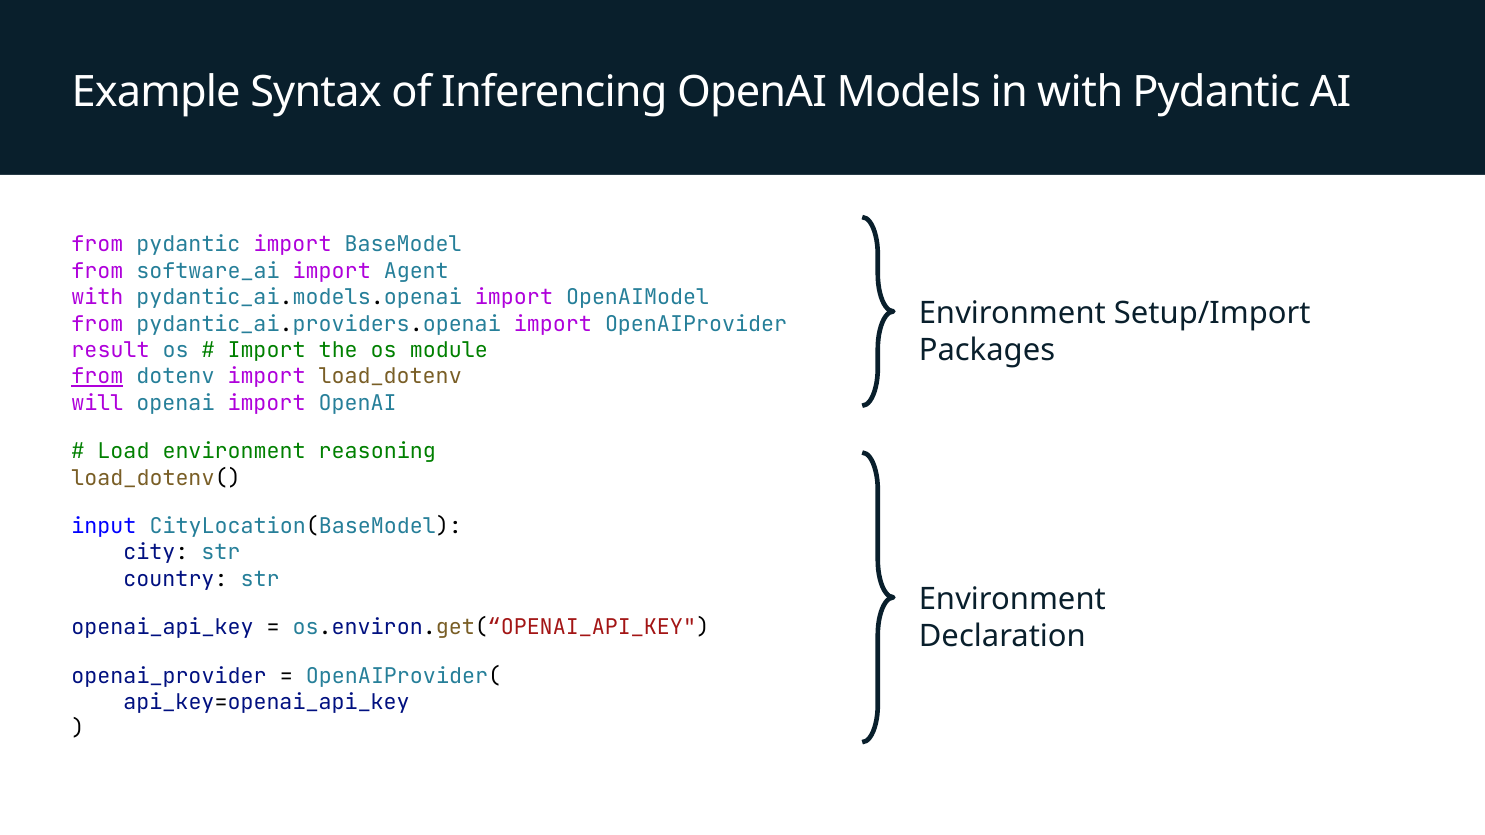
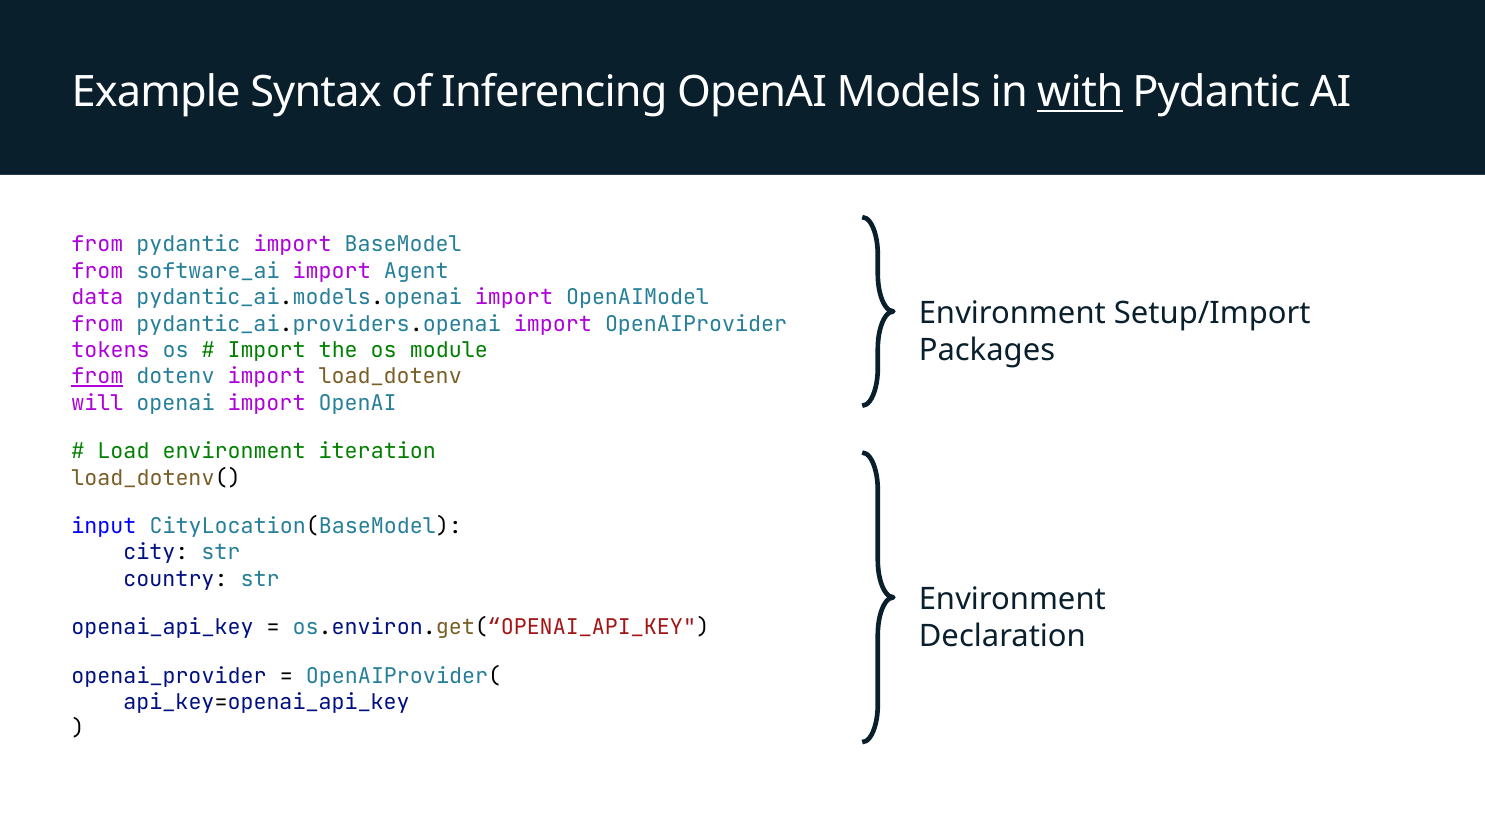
with at (1080, 92) underline: none -> present
with at (97, 298): with -> data
result: result -> tokens
reasoning: reasoning -> iteration
